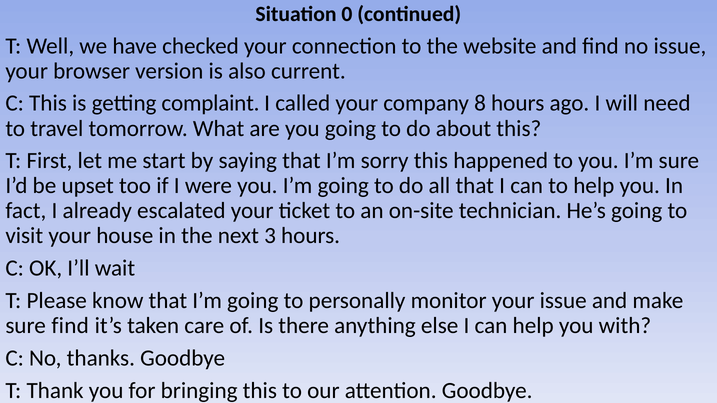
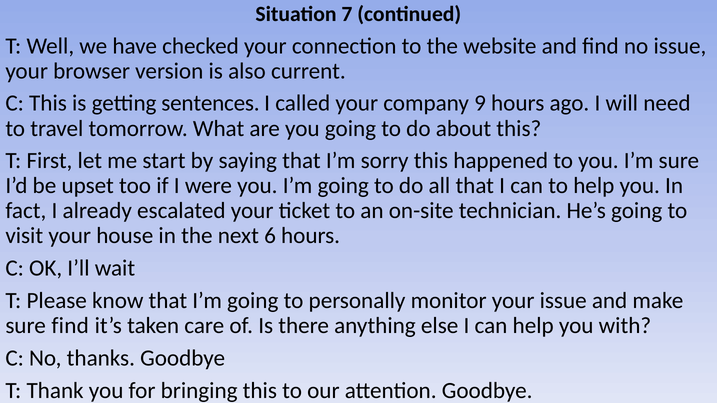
0: 0 -> 7
complaint: complaint -> sentences
8: 8 -> 9
3: 3 -> 6
